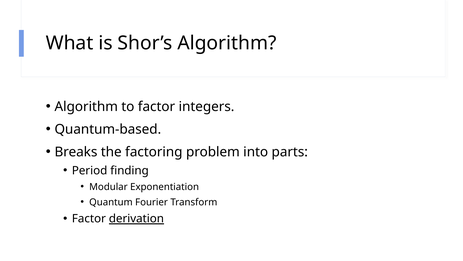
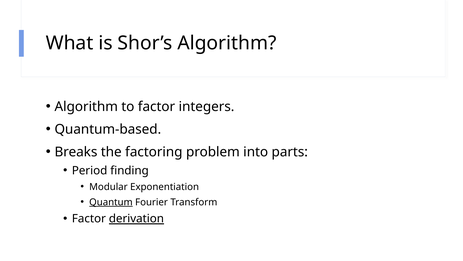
Quantum underline: none -> present
